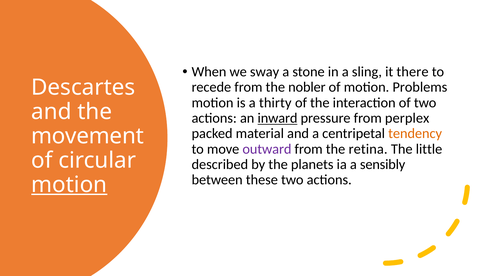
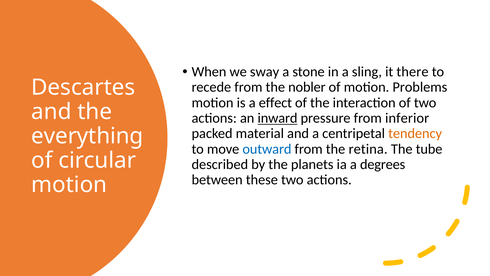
thirty: thirty -> effect
perplex: perplex -> inferior
movement: movement -> everything
outward colour: purple -> blue
little: little -> tube
sensibly: sensibly -> degrees
motion at (69, 184) underline: present -> none
